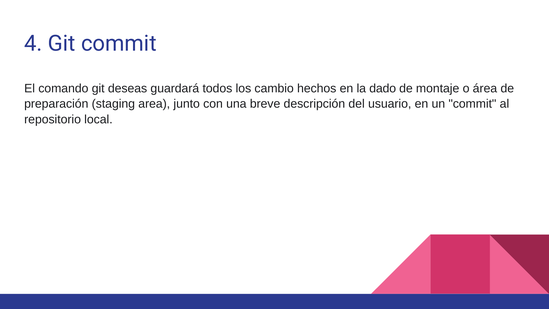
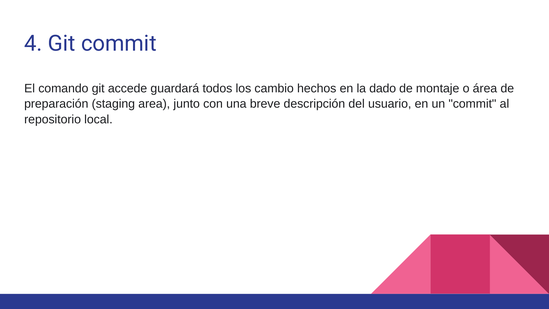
deseas: deseas -> accede
